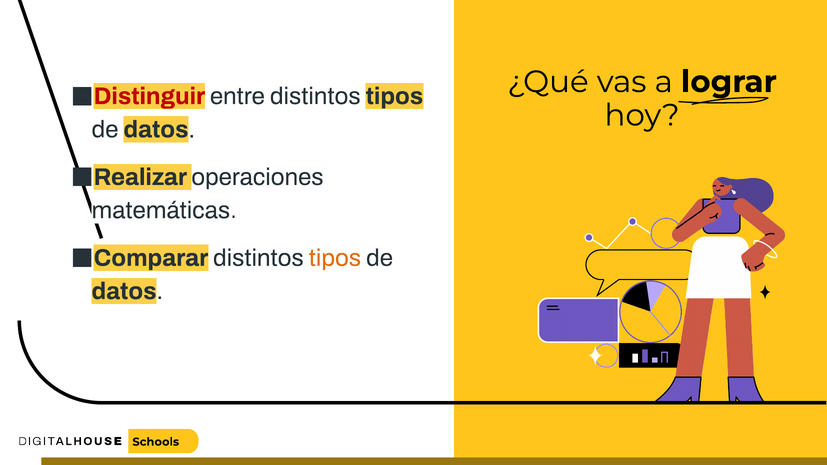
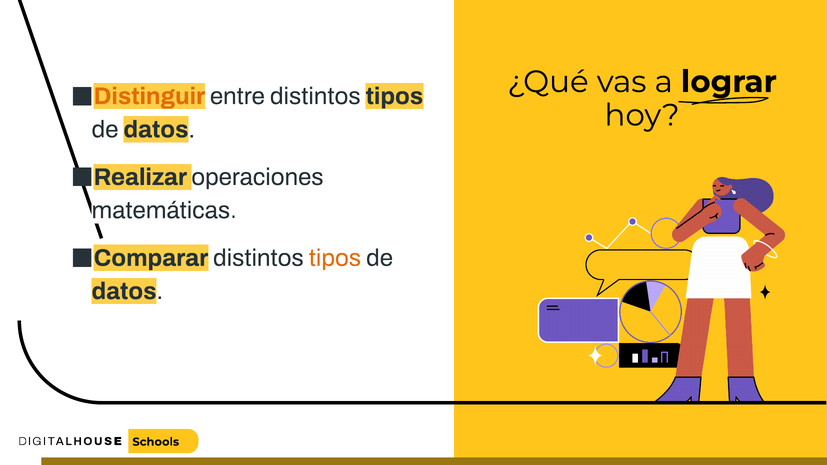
Distinguir colour: red -> orange
